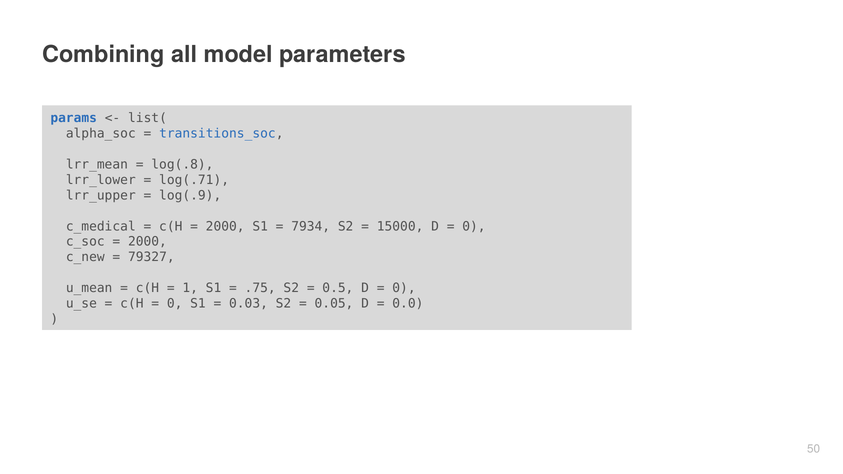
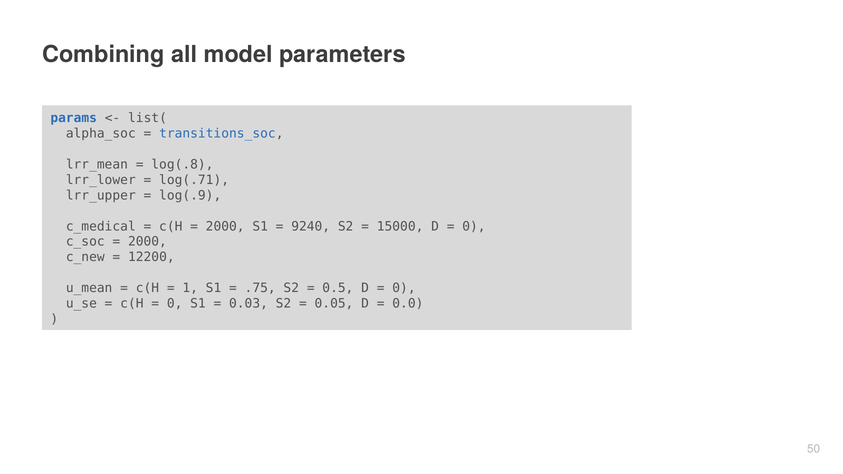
7934: 7934 -> 9240
79327: 79327 -> 12200
